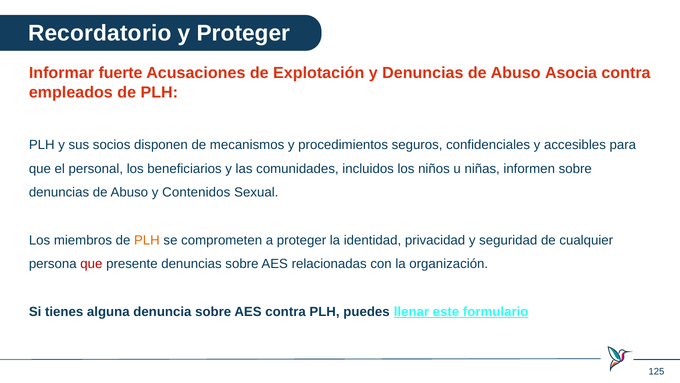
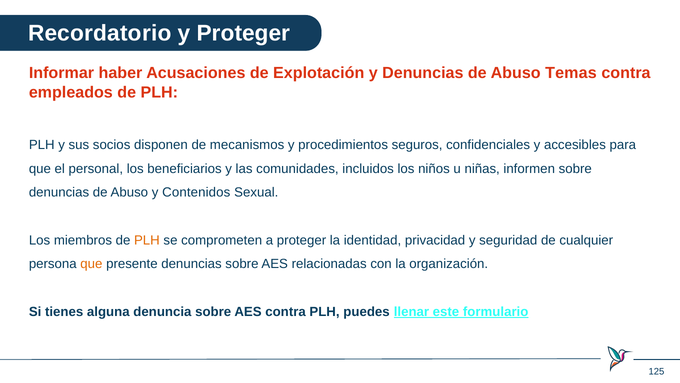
fuerte: fuerte -> haber
Asocia: Asocia -> Temas
que at (91, 264) colour: red -> orange
